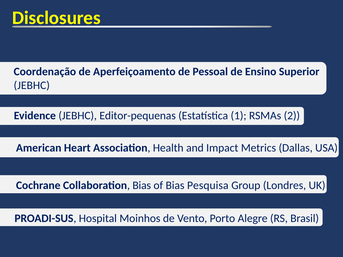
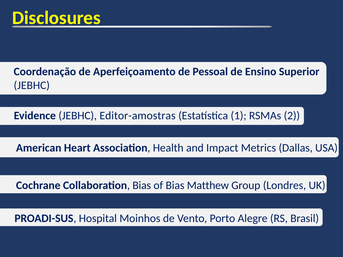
Editor-pequenas: Editor-pequenas -> Editor-amostras
Pesquisa: Pesquisa -> Matthew
